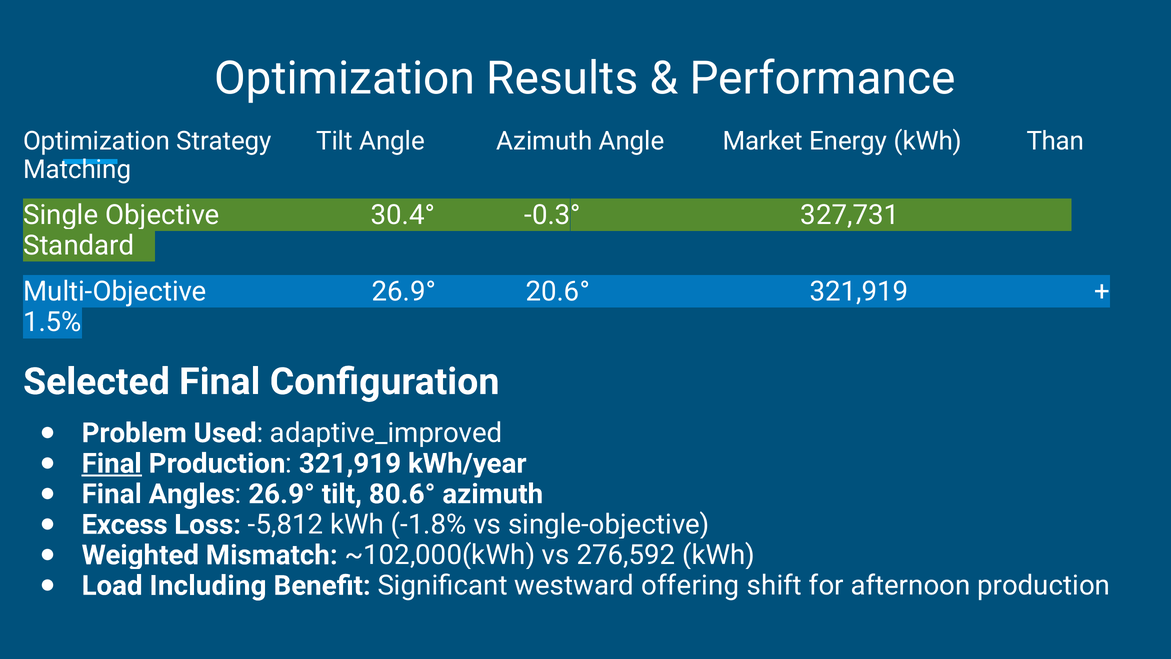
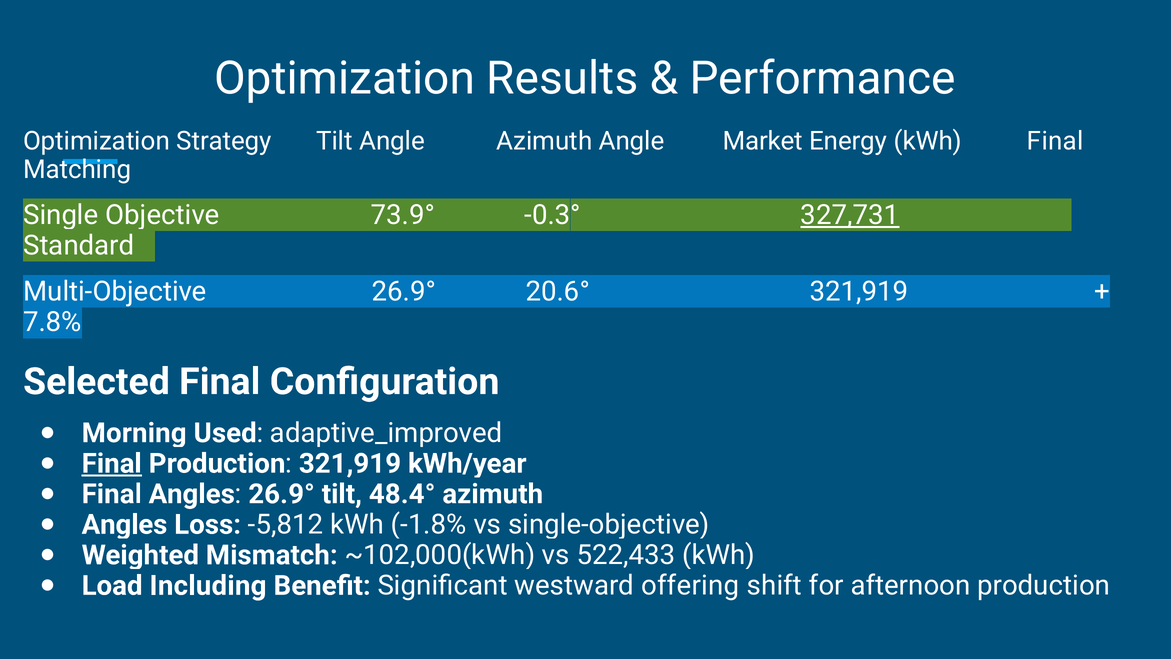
kWh Than: Than -> Final
30.4°: 30.4° -> 73.9°
327,731 underline: none -> present
1.5%: 1.5% -> 7.8%
Problem: Problem -> Morning
80.6°: 80.6° -> 48.4°
Excess at (125, 524): Excess -> Angles
276,592: 276,592 -> 522,433
